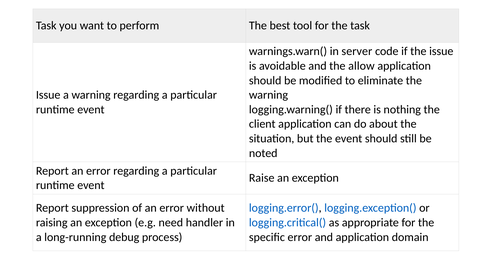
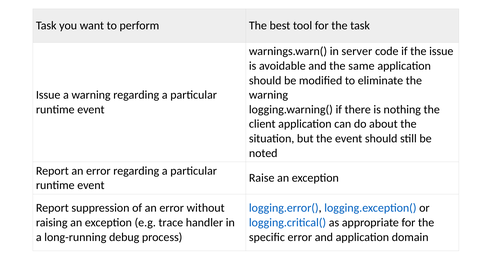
allow: allow -> same
need: need -> trace
